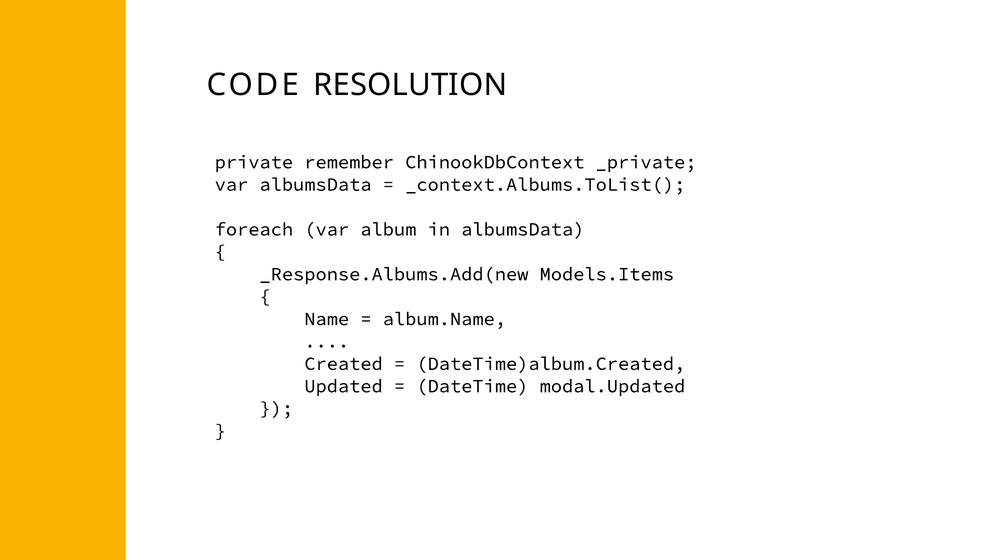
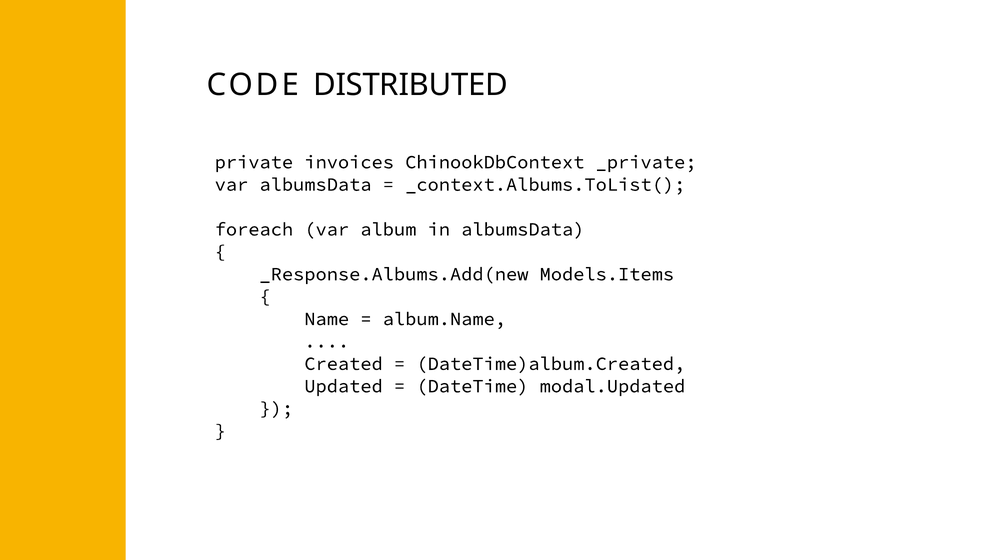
RESOLUTION: RESOLUTION -> DISTRIBUTED
remember: remember -> invoices
